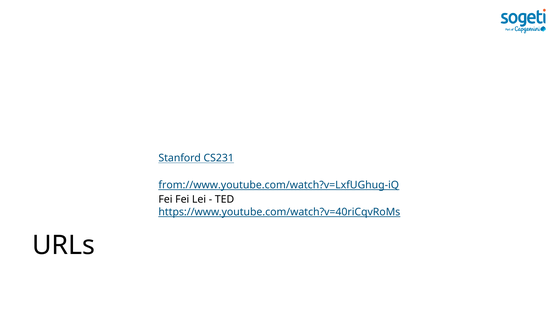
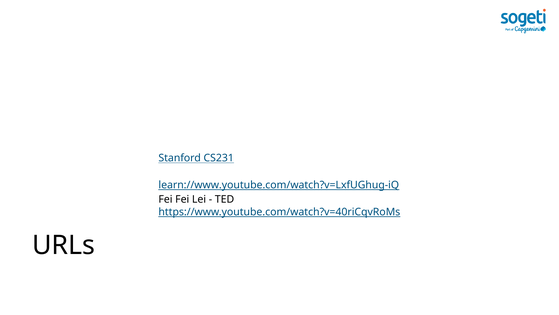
from://www.youtube.com/watch?v=LxfUGhug-iQ: from://www.youtube.com/watch?v=LxfUGhug-iQ -> learn://www.youtube.com/watch?v=LxfUGhug-iQ
